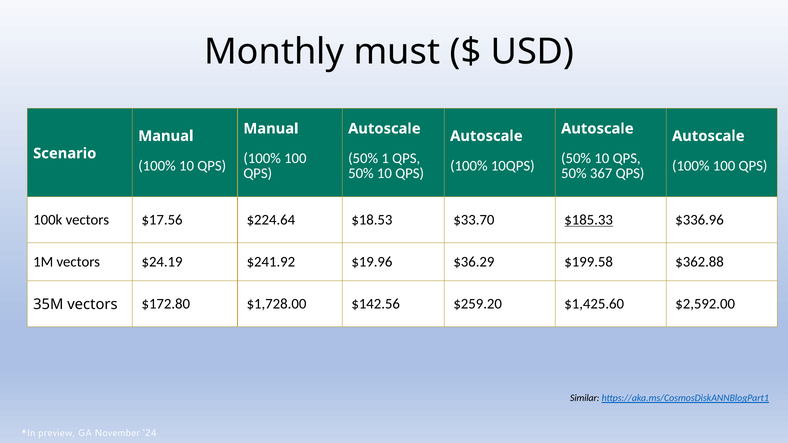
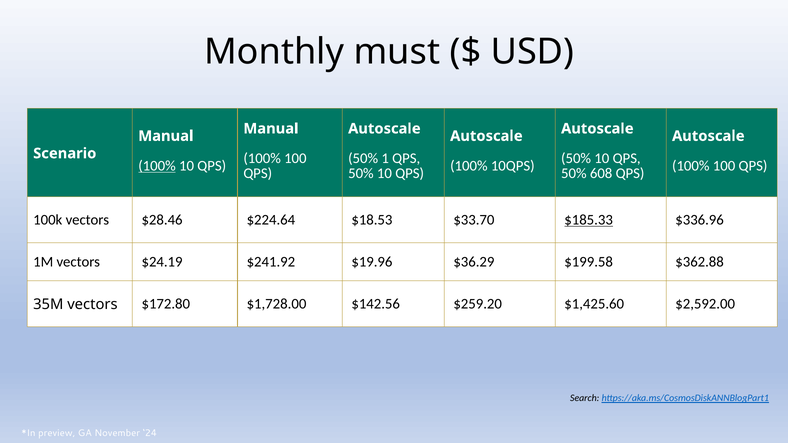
100% at (157, 166) underline: none -> present
367: 367 -> 608
$17.56: $17.56 -> $28.46
Similar: Similar -> Search
